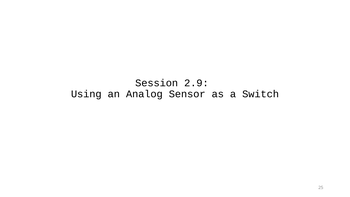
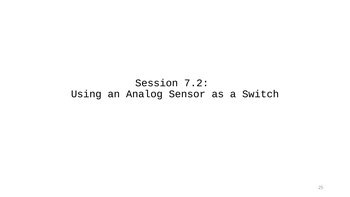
2.9: 2.9 -> 7.2
